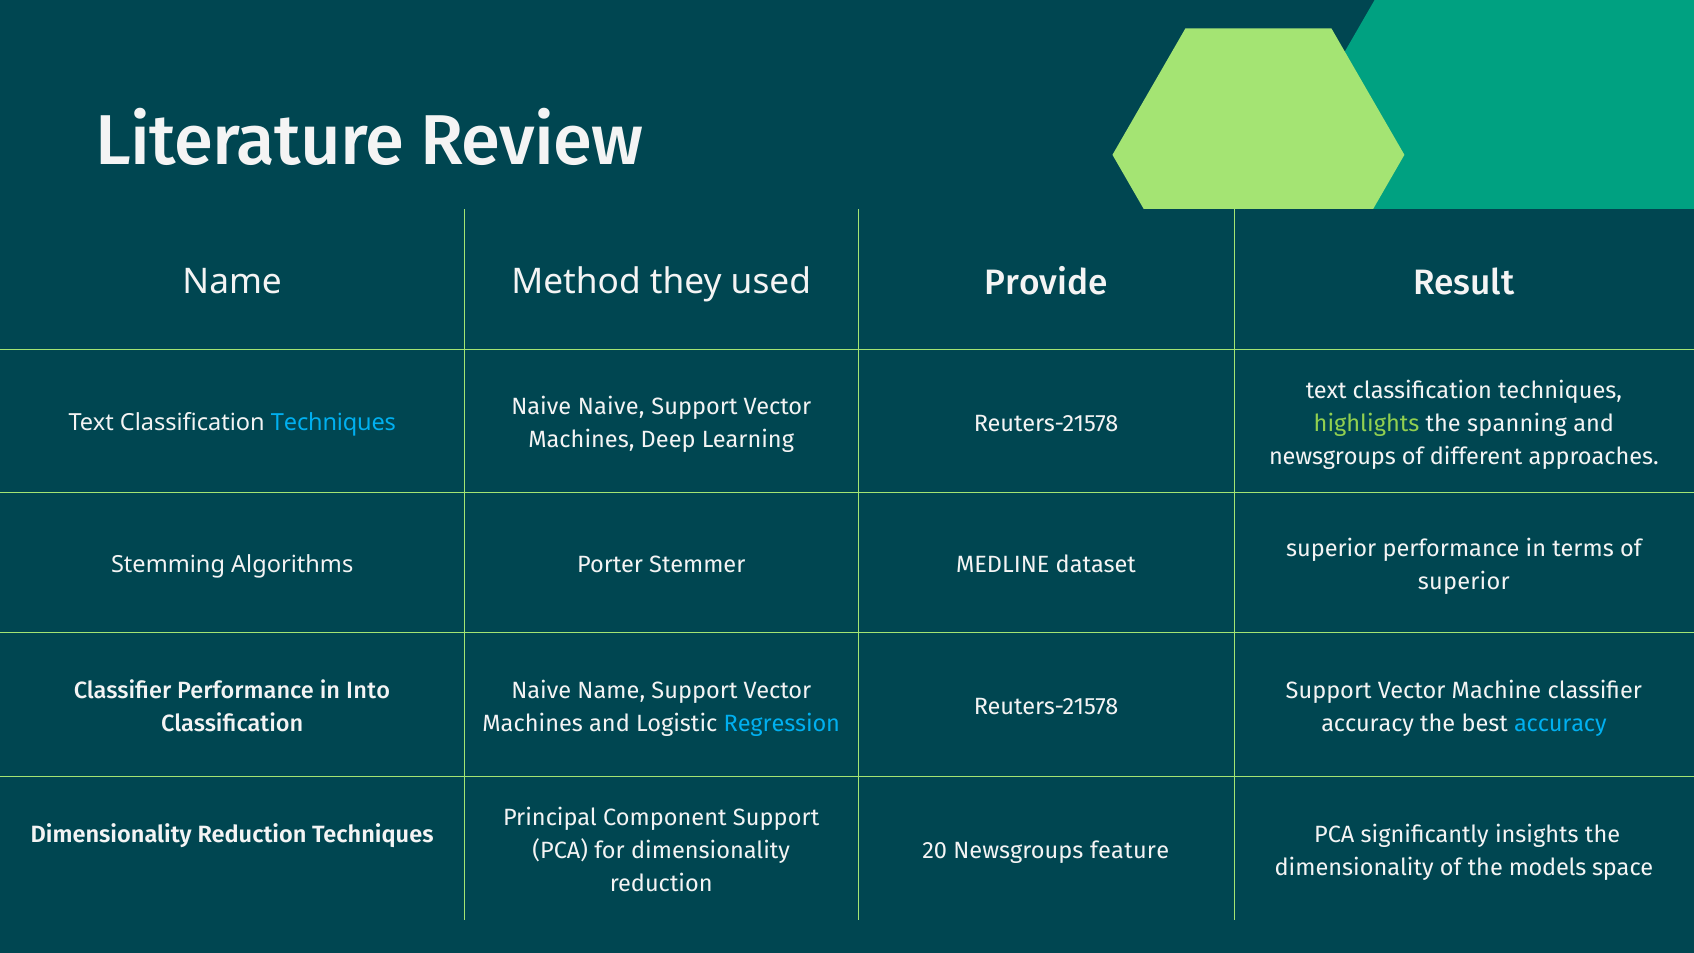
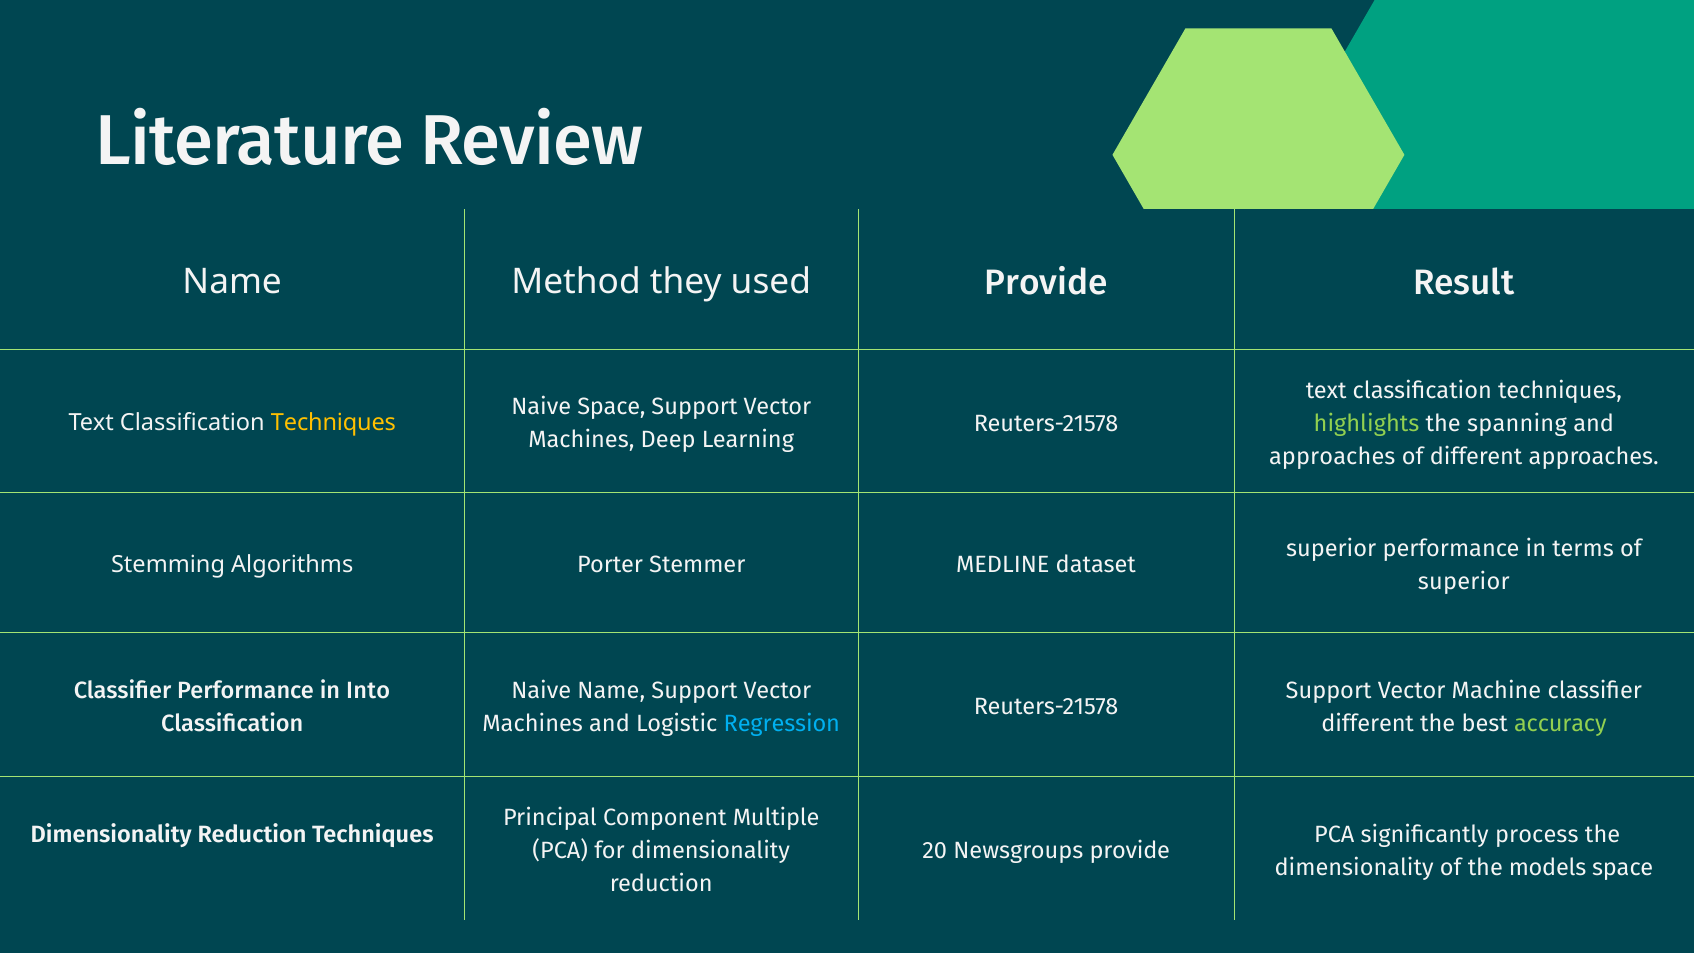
Naive Naive: Naive -> Space
Techniques at (333, 423) colour: light blue -> yellow
newsgroups at (1332, 456): newsgroups -> approaches
accuracy at (1368, 723): accuracy -> different
accuracy at (1560, 723) colour: light blue -> light green
Component Support: Support -> Multiple
insights: insights -> process
Newsgroups feature: feature -> provide
